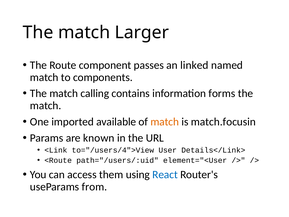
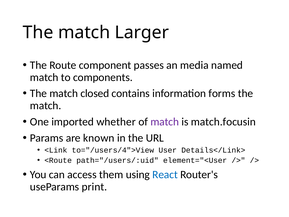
linked: linked -> media
calling: calling -> closed
available: available -> whether
match at (165, 122) colour: orange -> purple
from: from -> print
